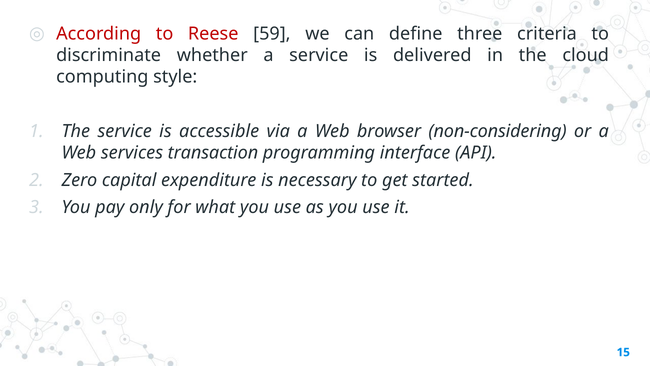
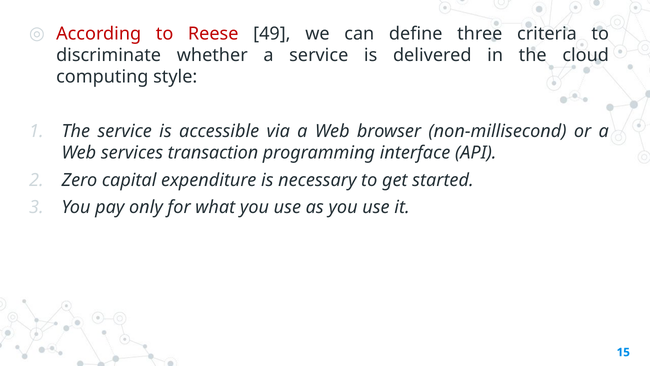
59: 59 -> 49
non-considering: non-considering -> non-millisecond
